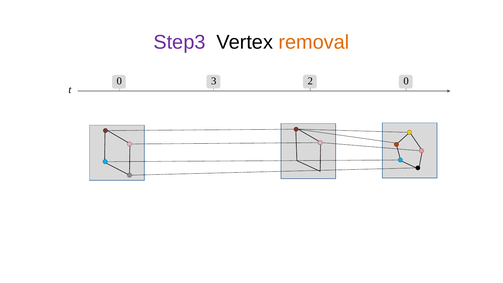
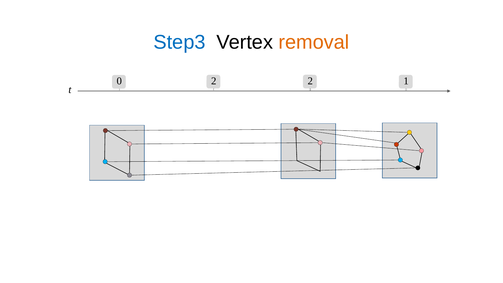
Step3 colour: purple -> blue
0 3: 3 -> 2
2 0: 0 -> 1
